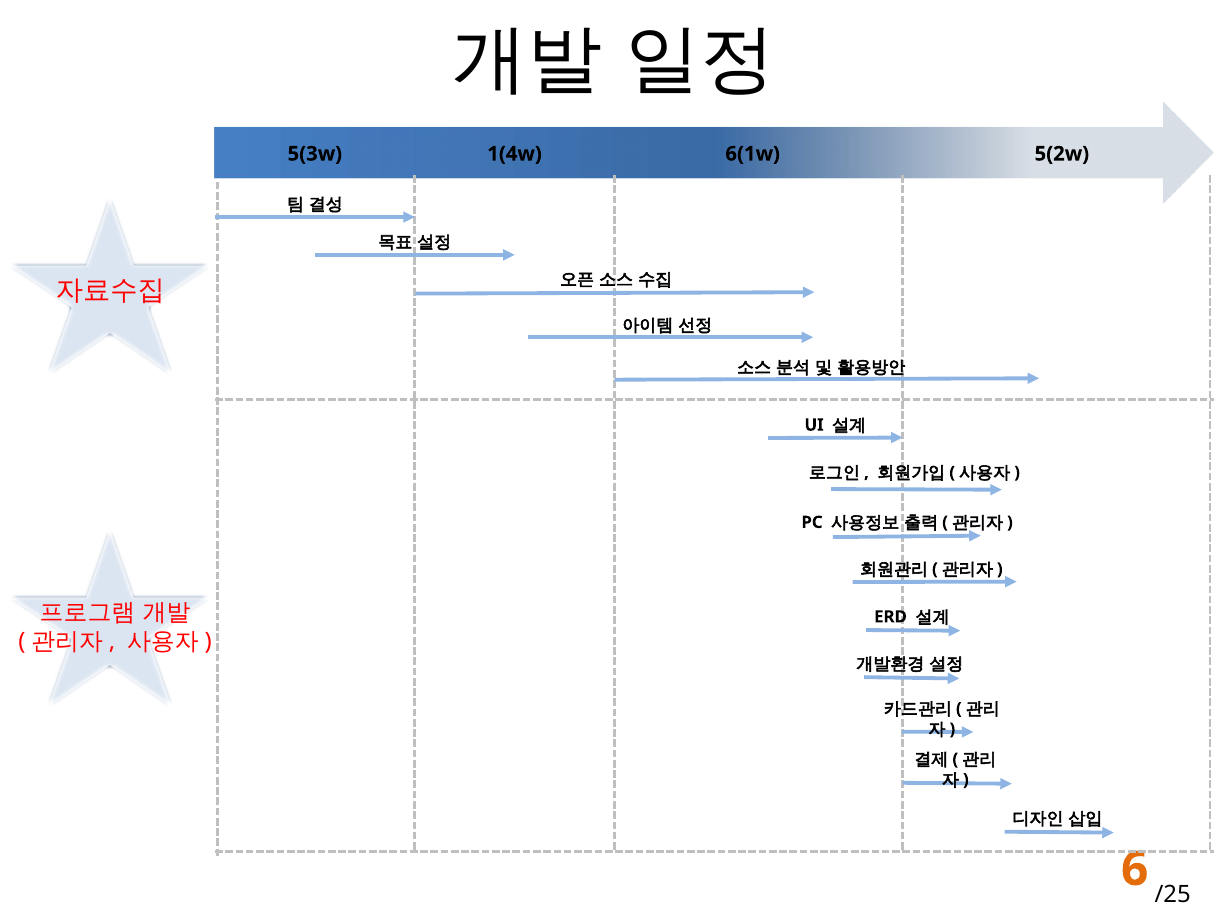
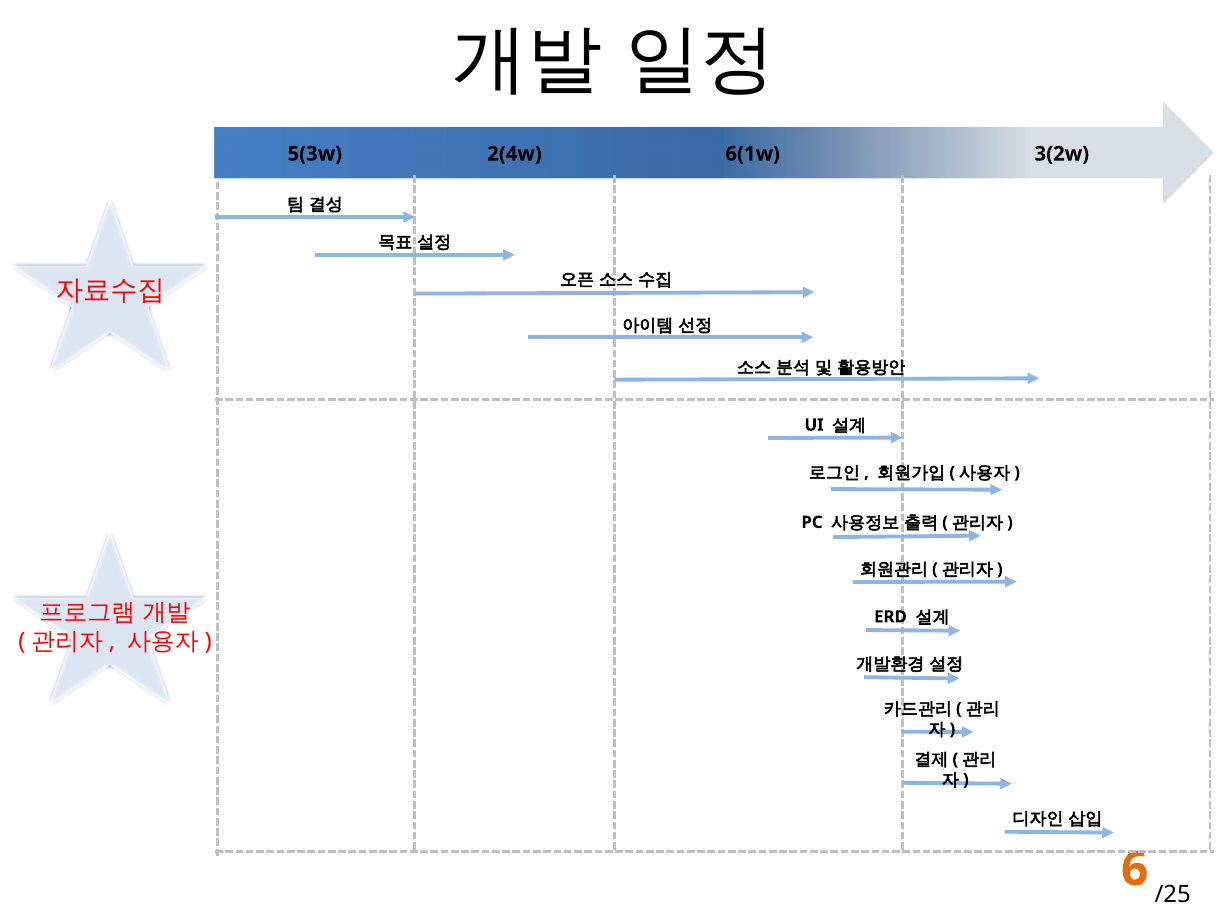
1(4w: 1(4w -> 2(4w
5(2w: 5(2w -> 3(2w
